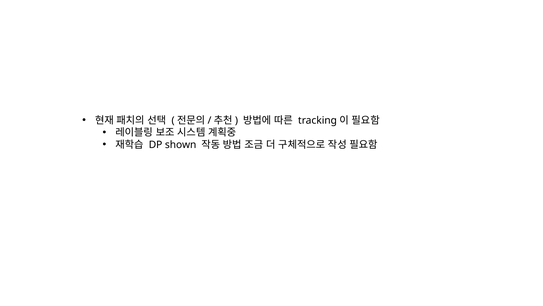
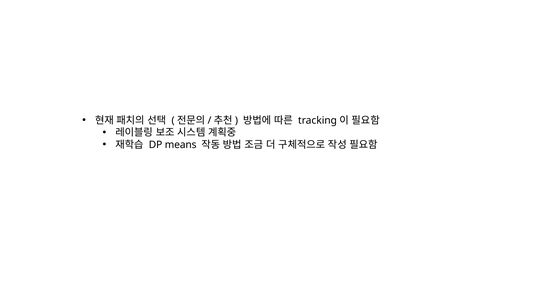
shown: shown -> means
